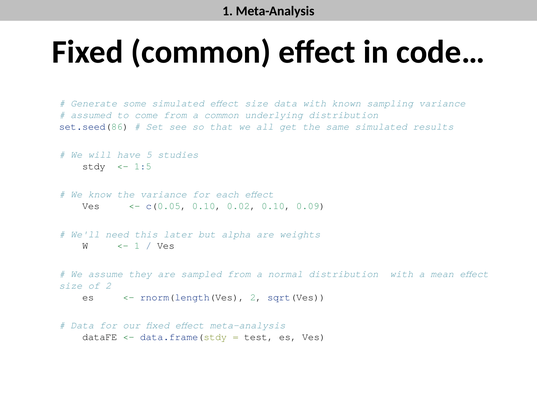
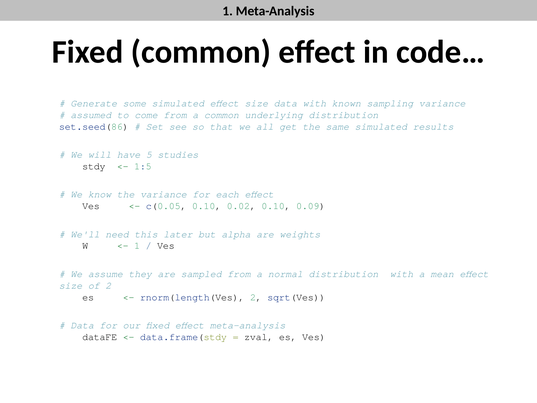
test: test -> zval
